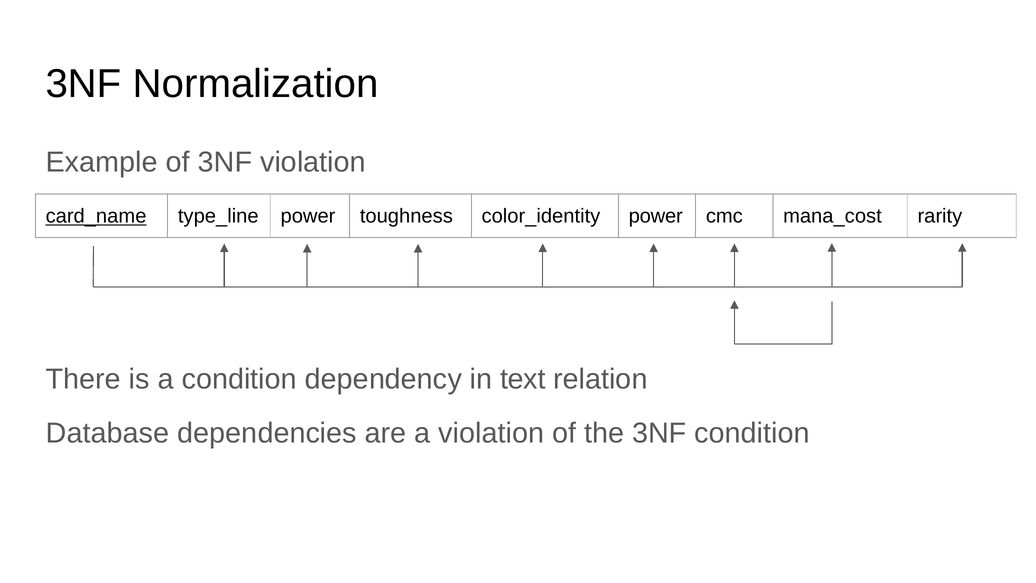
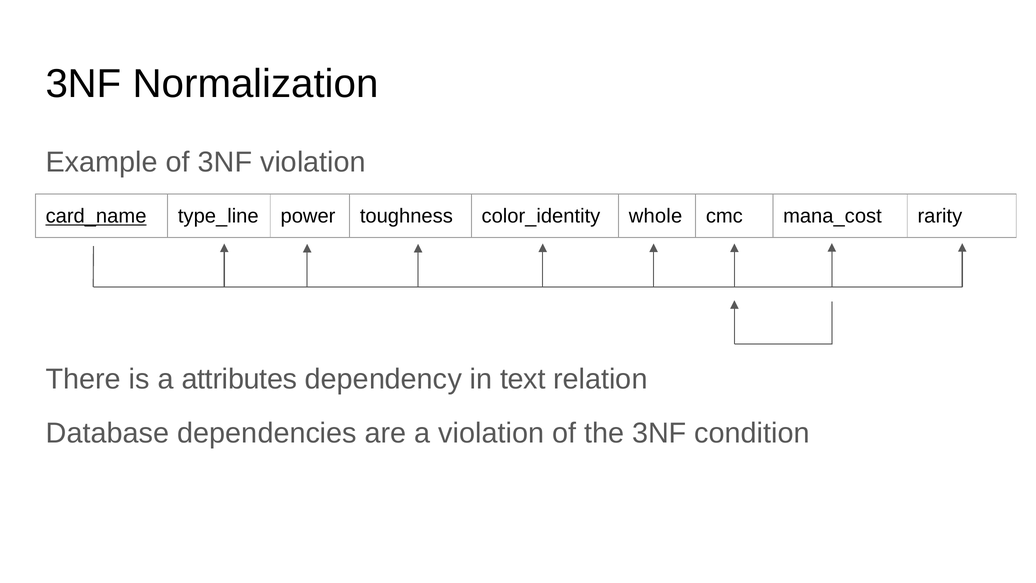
power at (656, 216): power -> whole
a condition: condition -> attributes
